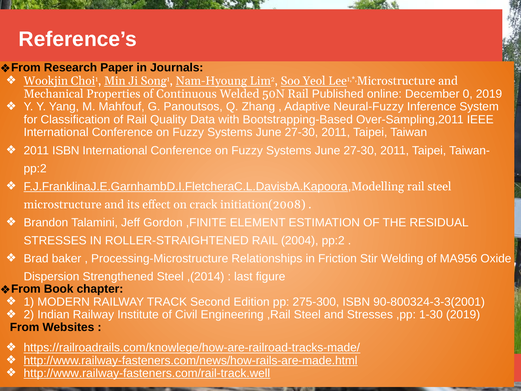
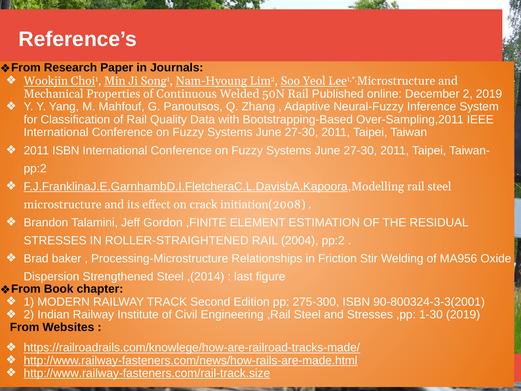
December 0: 0 -> 2
http://www.railway-fasteners.com/rail-track.well: http://www.railway-fasteners.com/rail-track.well -> http://www.railway-fasteners.com/rail-track.size
